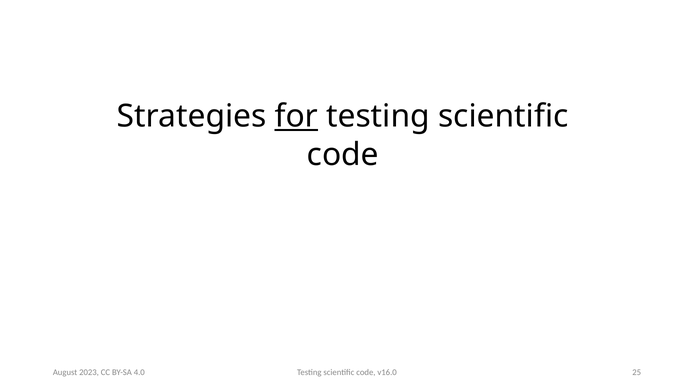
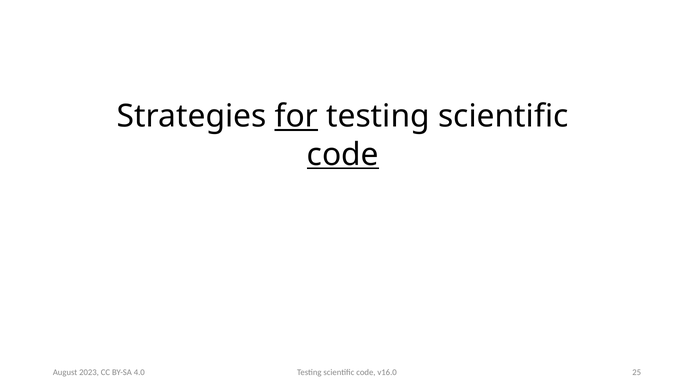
code at (343, 155) underline: none -> present
